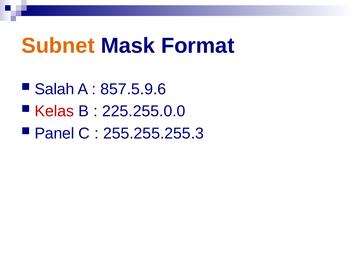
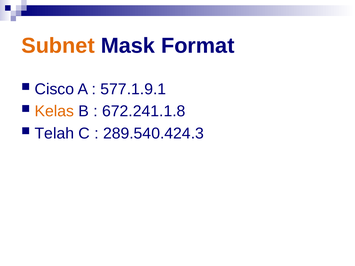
Salah: Salah -> Cisco
857.5.9.6: 857.5.9.6 -> 577.1.9.1
Kelas colour: red -> orange
225.255.0.0: 225.255.0.0 -> 672.241.1.8
Panel: Panel -> Telah
255.255.255.3: 255.255.255.3 -> 289.540.424.3
